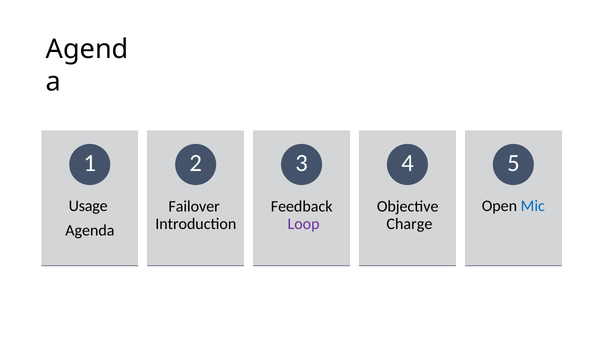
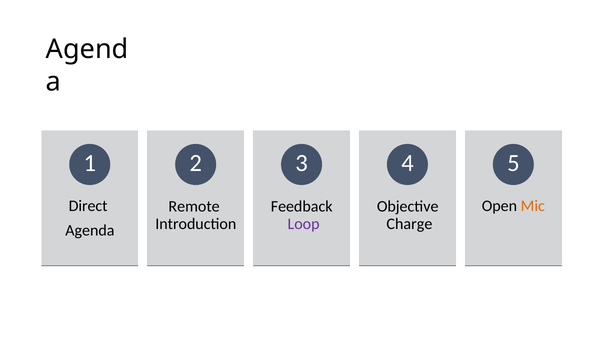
Usage: Usage -> Direct
Mic colour: blue -> orange
Failover: Failover -> Remote
